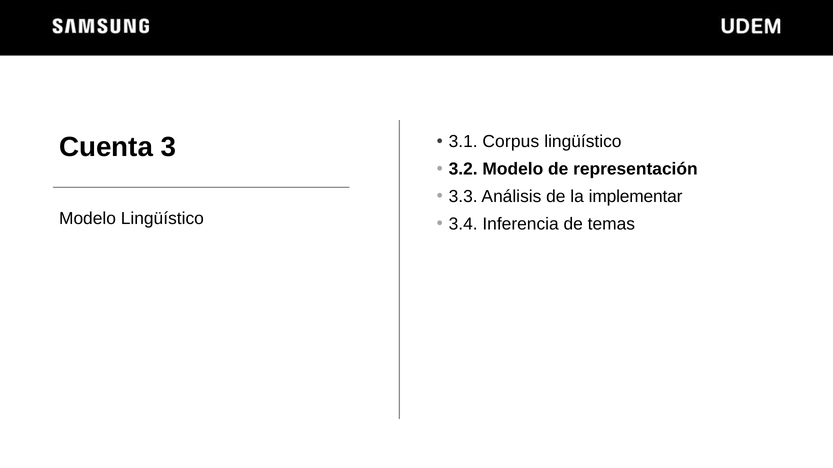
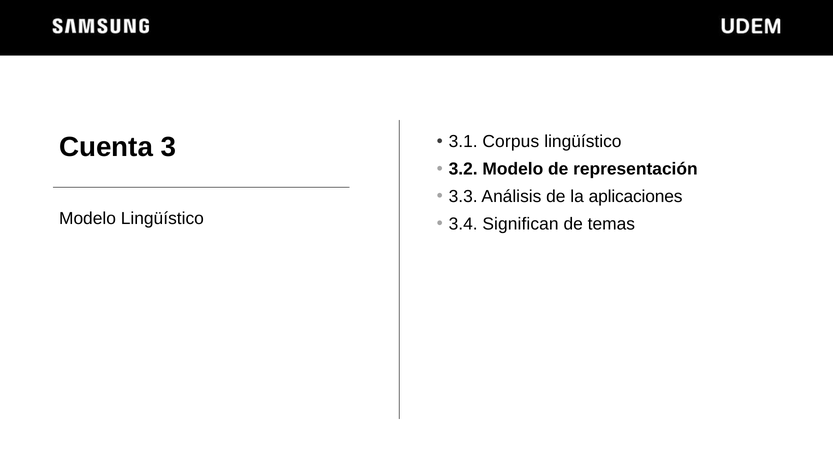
implementar: implementar -> aplicaciones
Inferencia: Inferencia -> Significan
